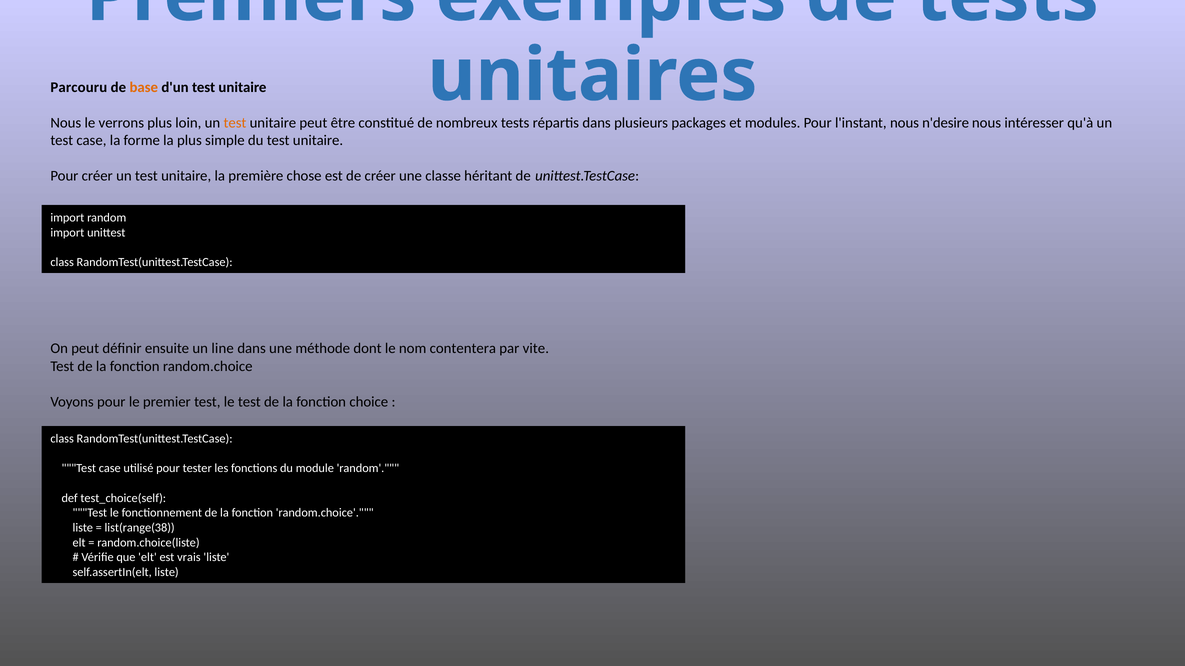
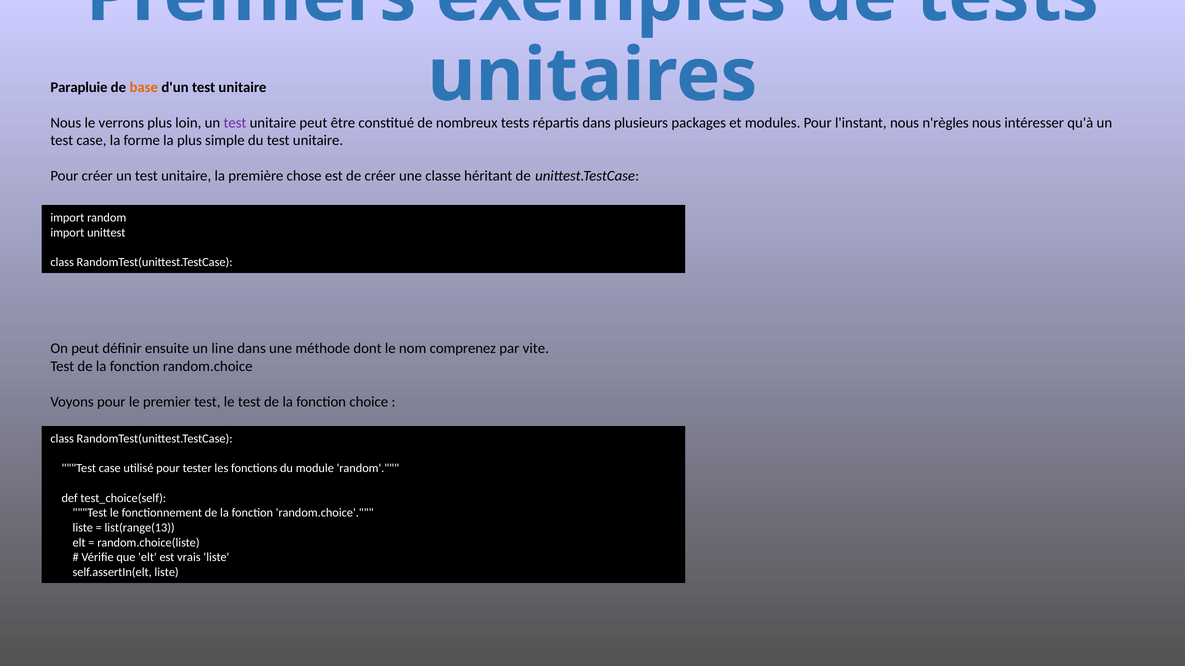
Parcouru: Parcouru -> Parapluie
test at (235, 123) colour: orange -> purple
n'desire: n'desire -> n'règles
contentera: contentera -> comprenez
list(range(38: list(range(38 -> list(range(13
